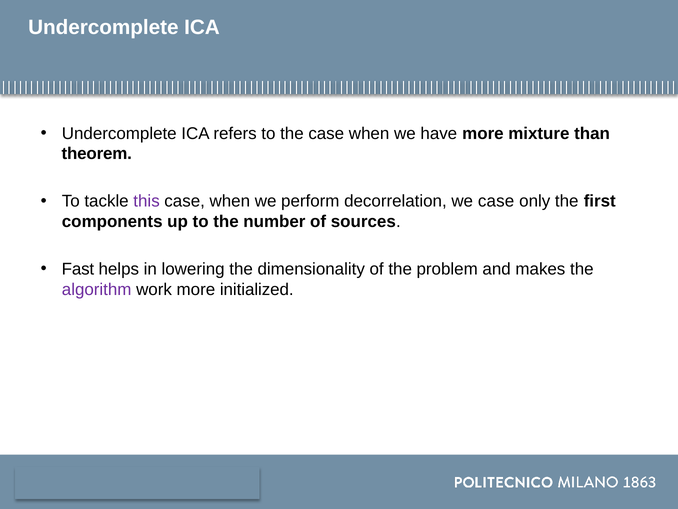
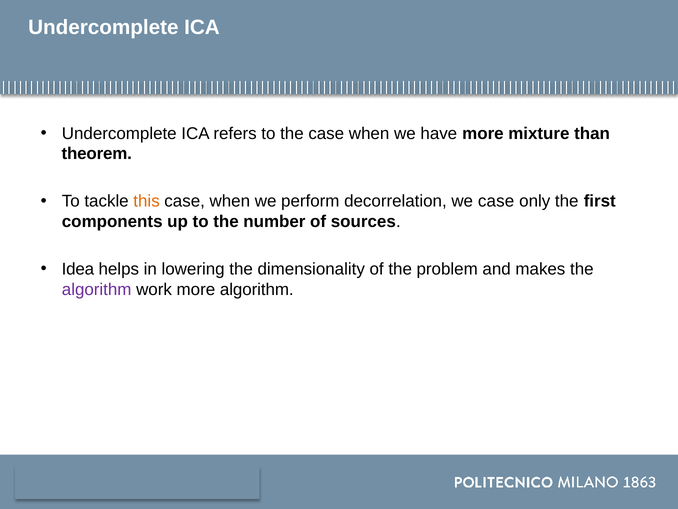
this colour: purple -> orange
Fast: Fast -> Idea
more initialized: initialized -> algorithm
